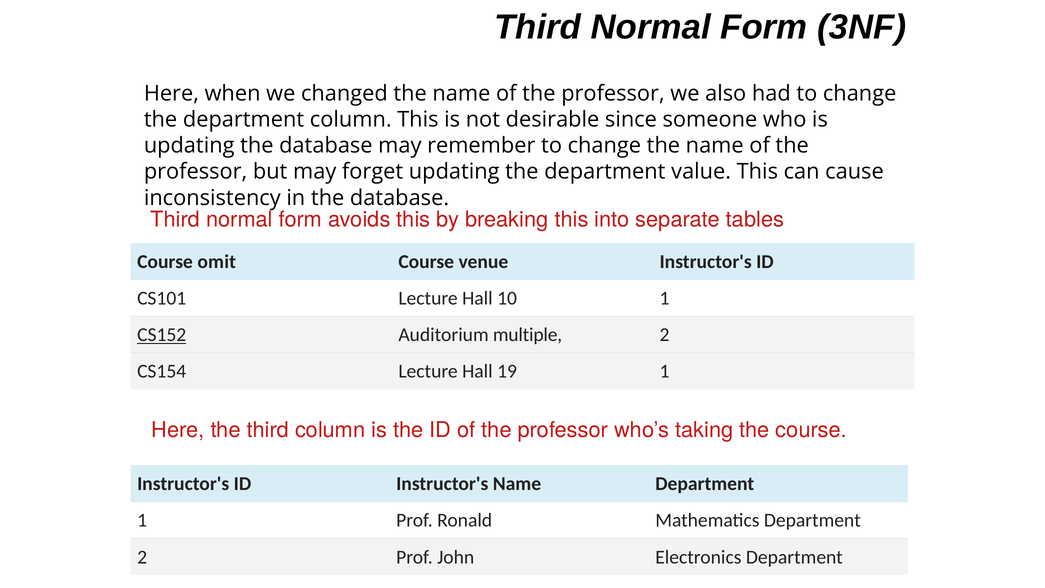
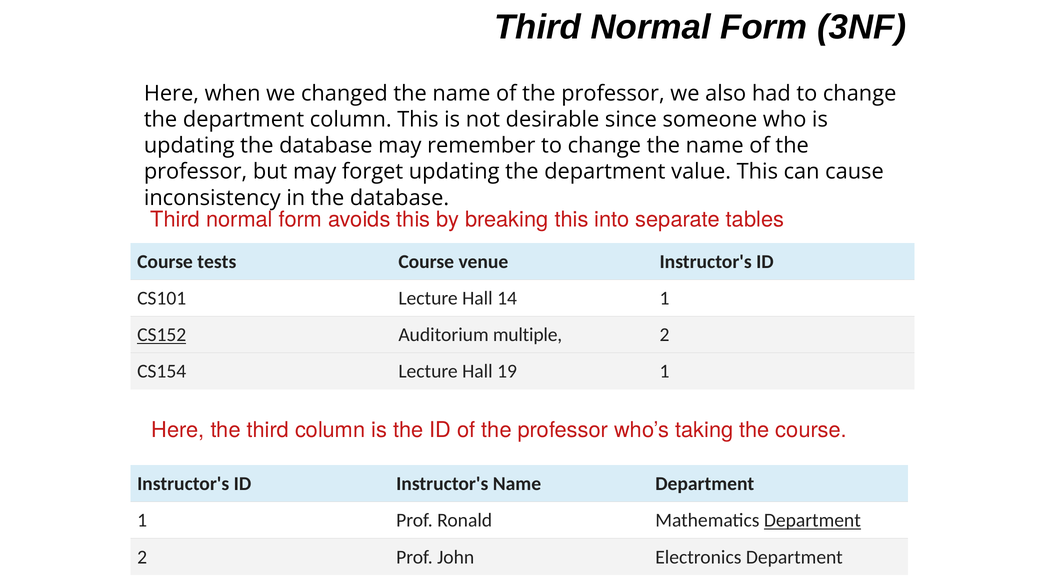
omit: omit -> tests
10: 10 -> 14
Department at (812, 520) underline: none -> present
